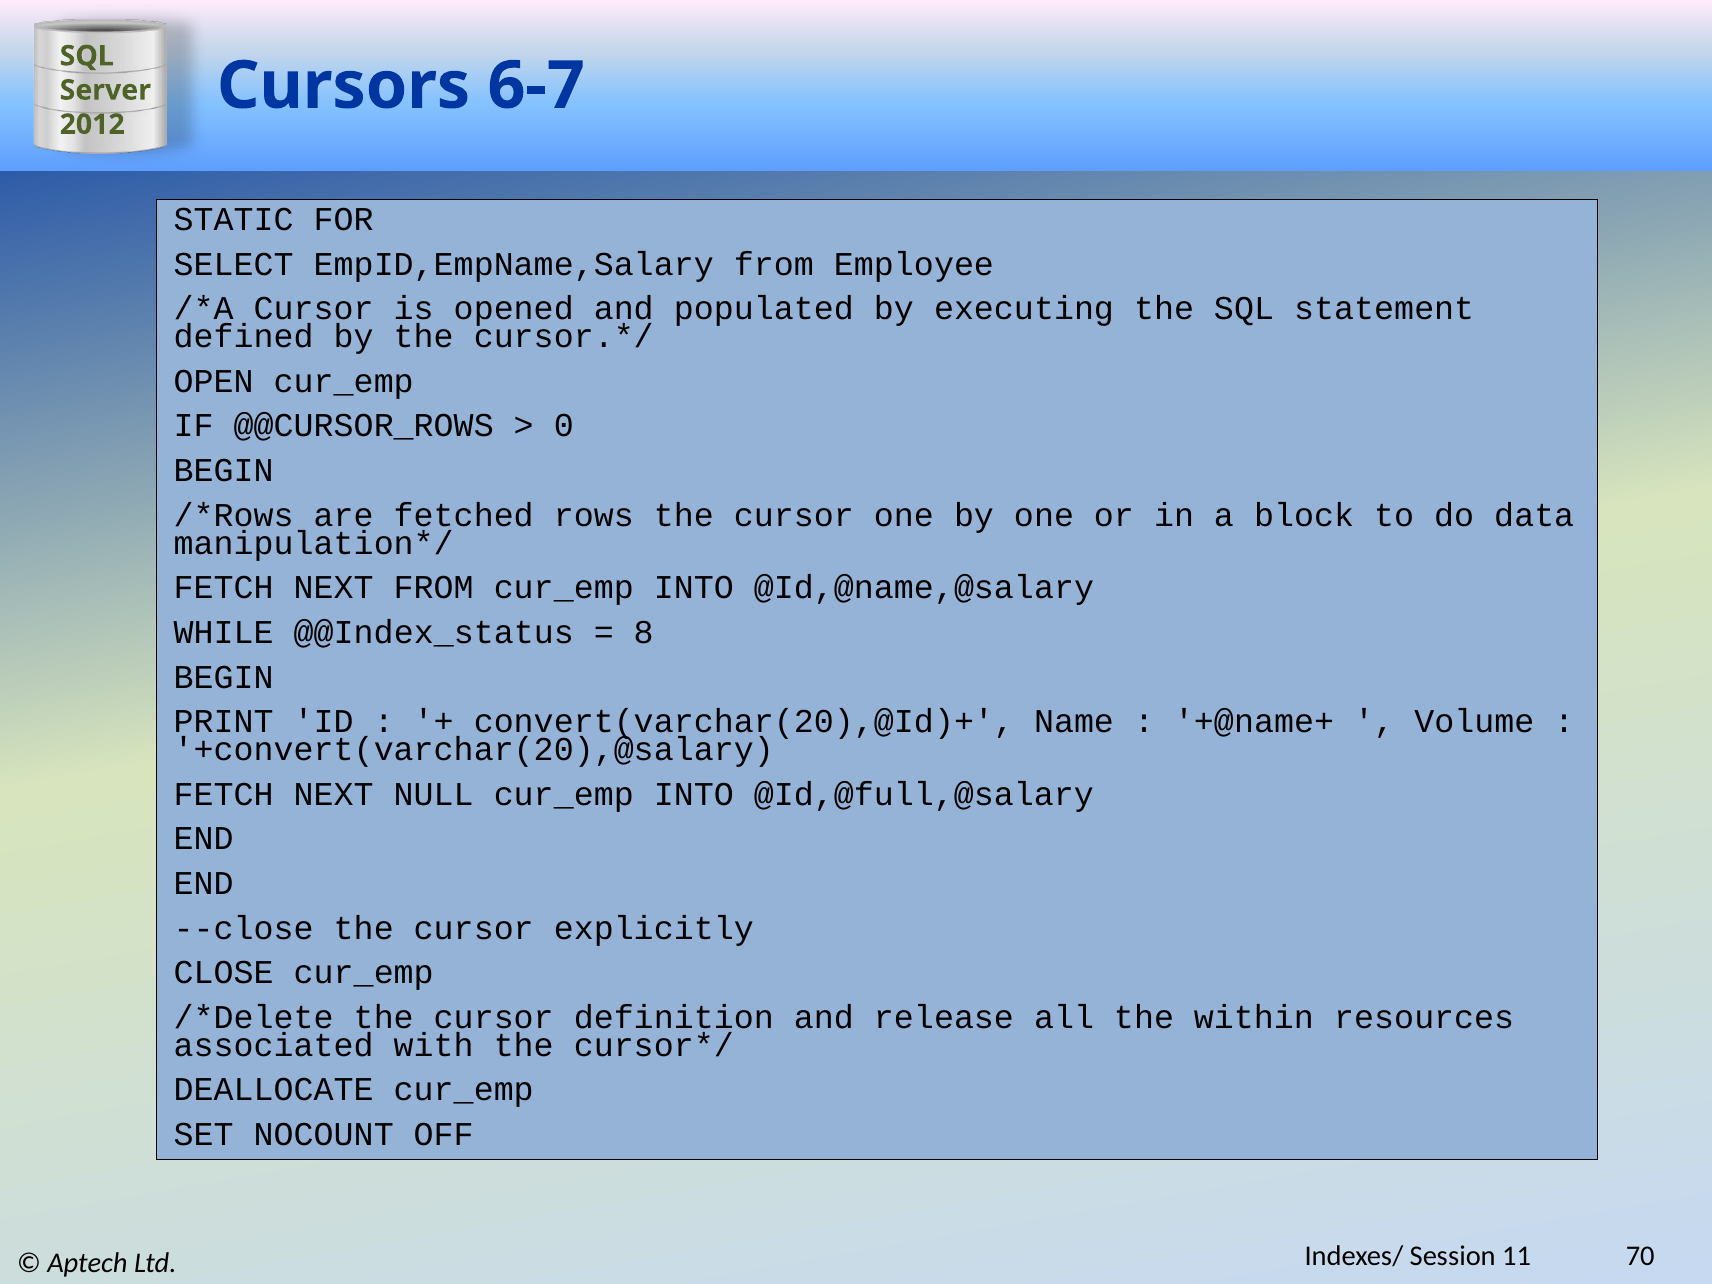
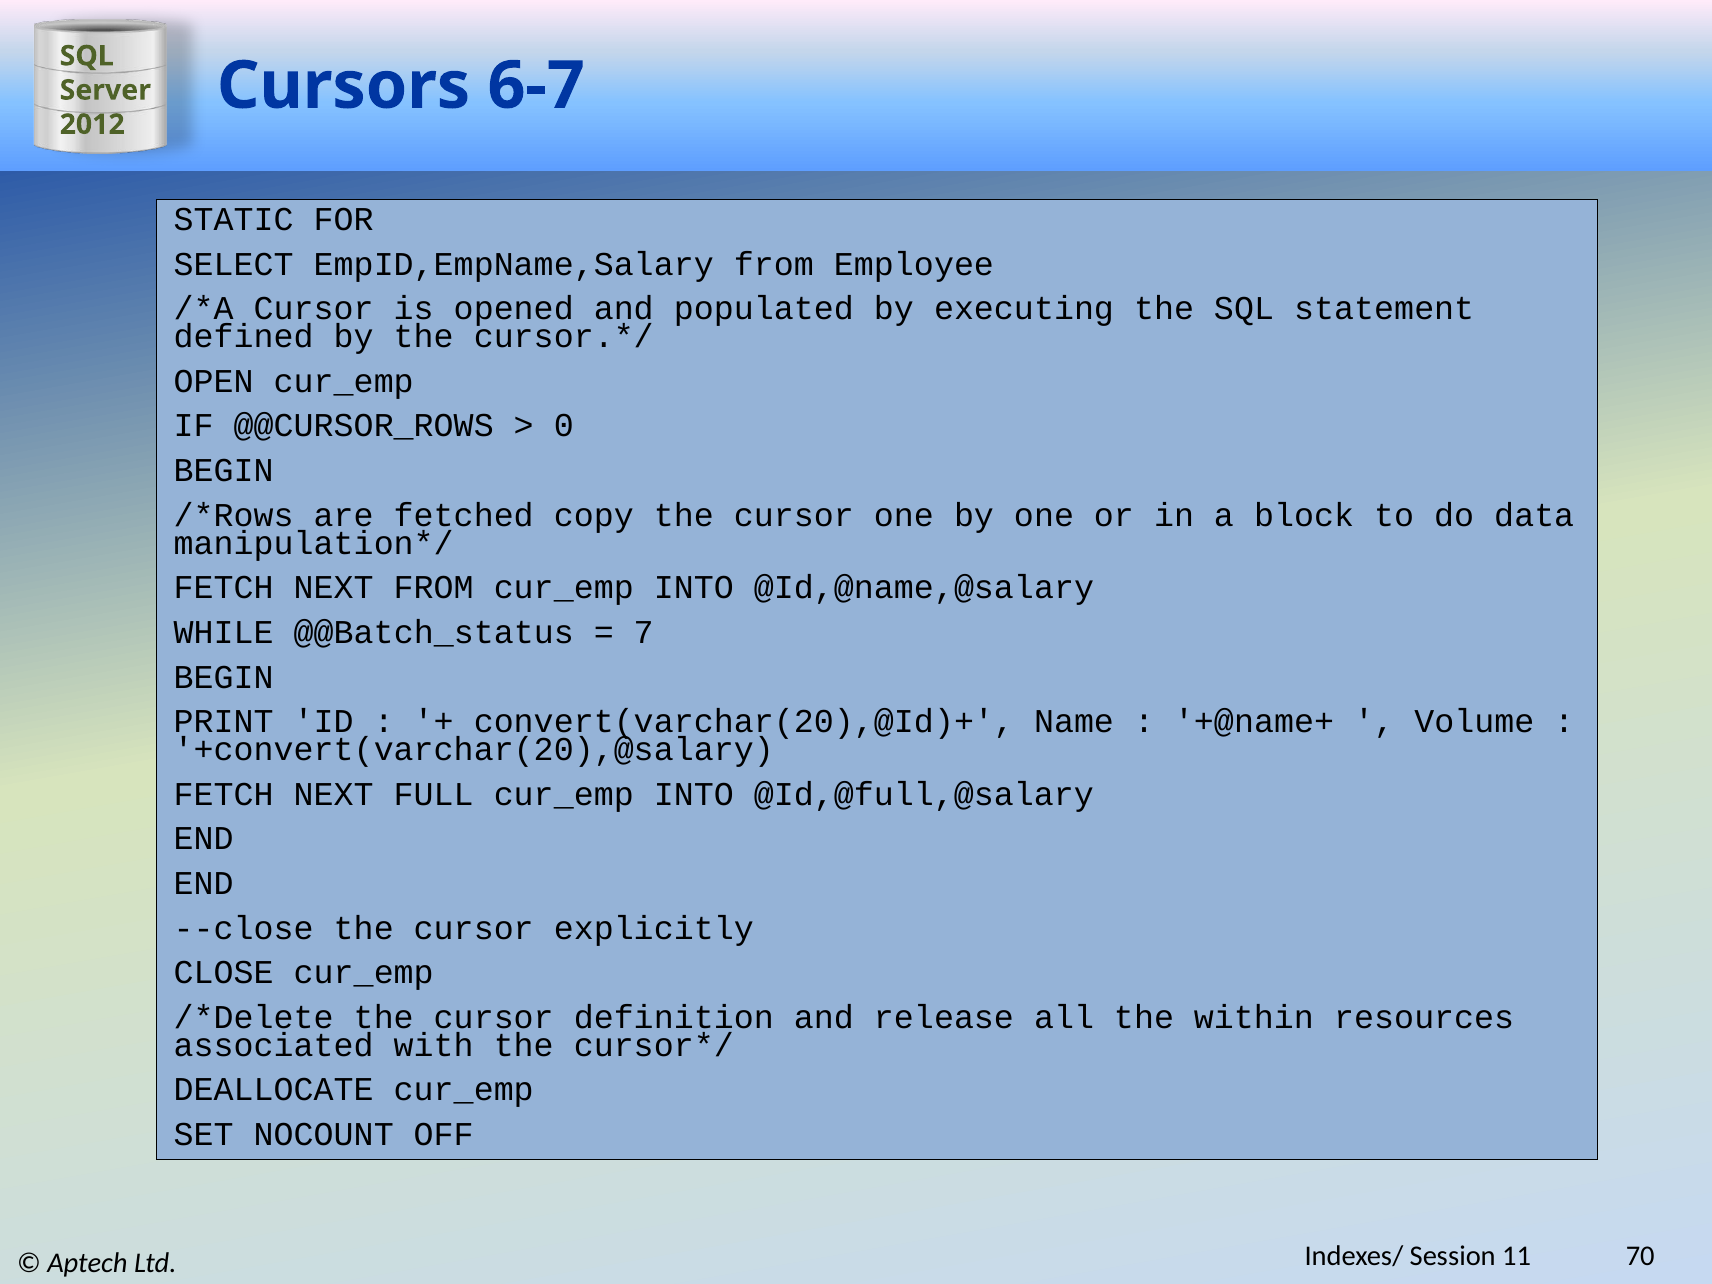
rows: rows -> copy
@@Index_status: @@Index_status -> @@Batch_status
8: 8 -> 7
NULL: NULL -> FULL
